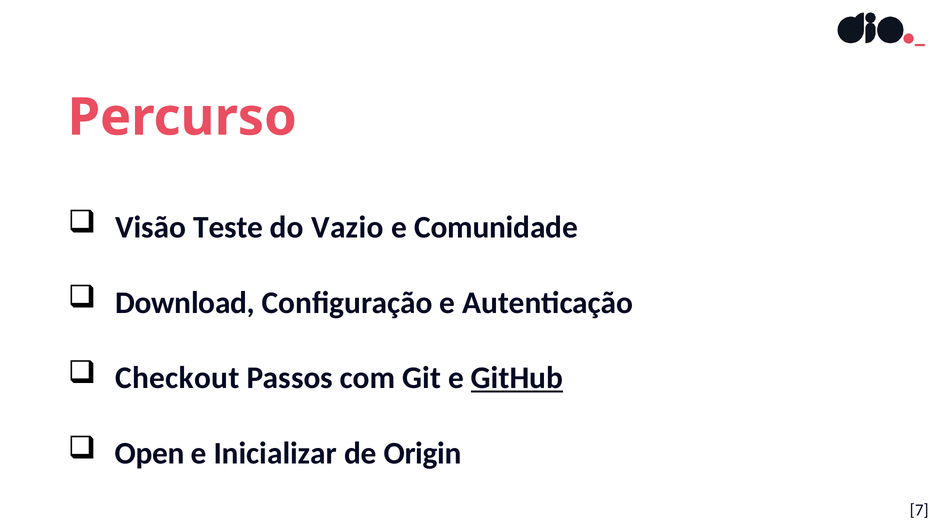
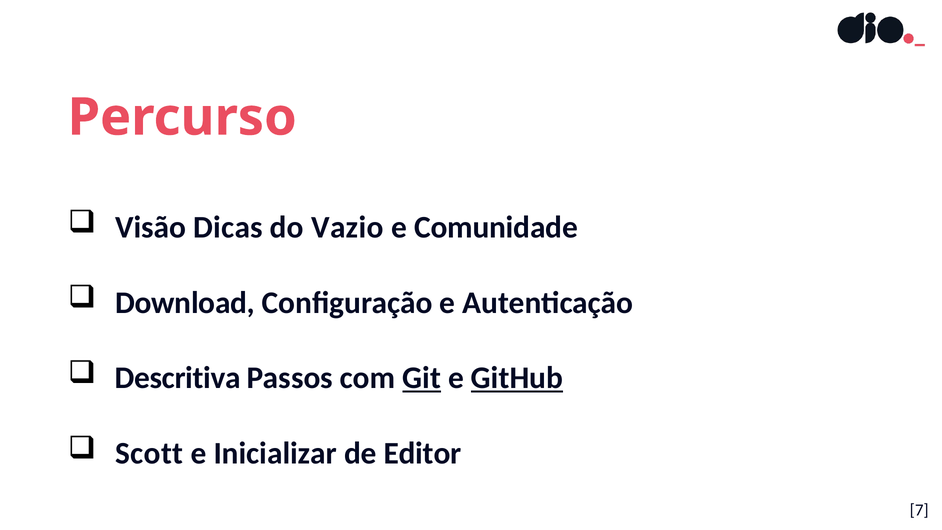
Teste: Teste -> Dicas
Checkout: Checkout -> Descritiva
Git underline: none -> present
Open: Open -> Scott
Origin: Origin -> Editor
